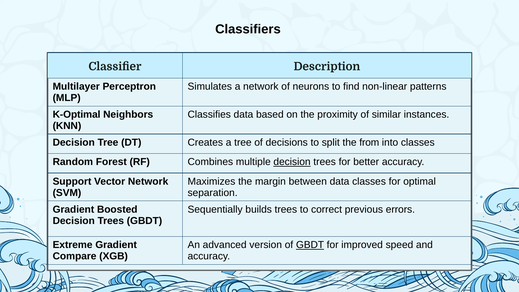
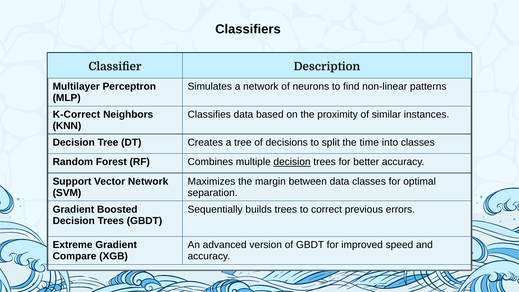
K-Optimal: K-Optimal -> K-Correct
from: from -> time
GBDT at (310, 245) underline: present -> none
